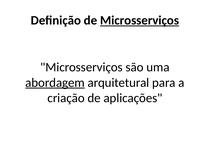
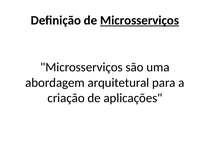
abordagem underline: present -> none
